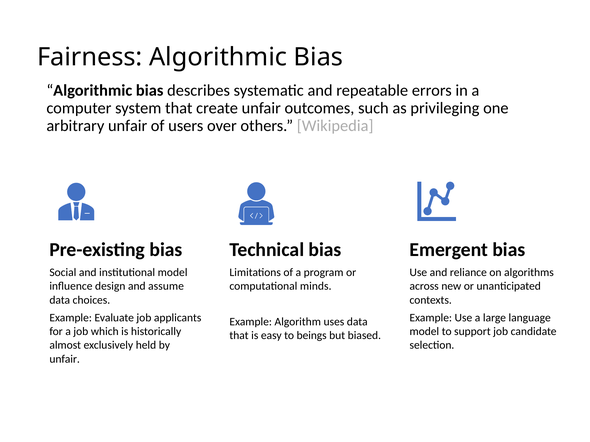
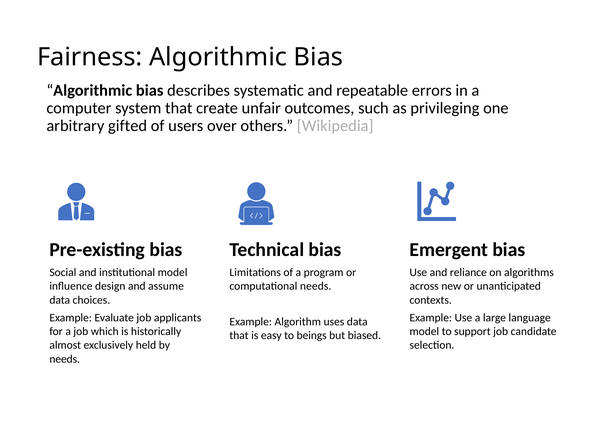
arbitrary unfair: unfair -> gifted
computational minds: minds -> needs
unfair at (65, 359): unfair -> needs
